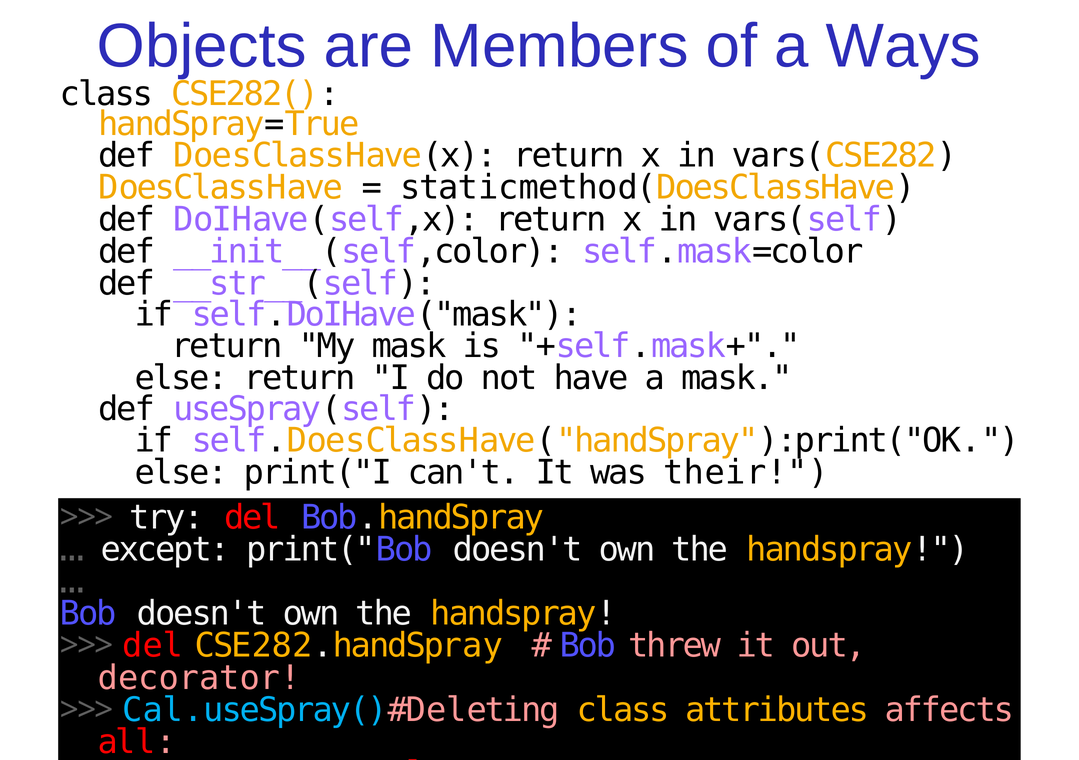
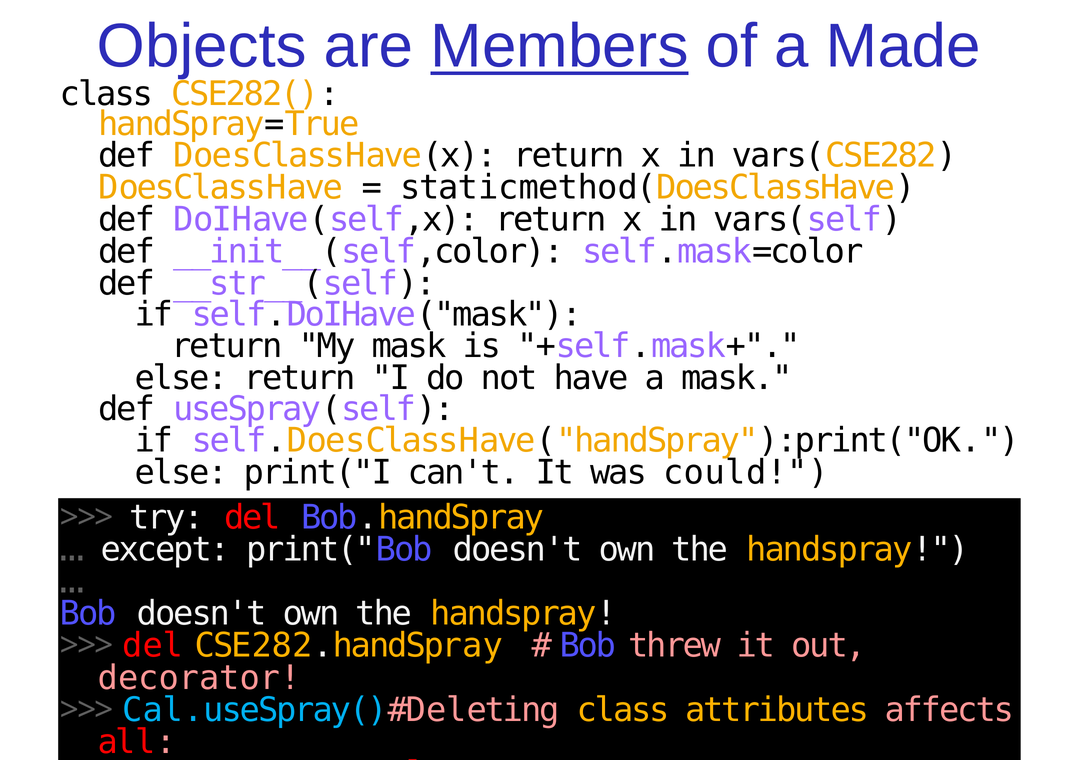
Members underline: none -> present
Ways: Ways -> Made
their: their -> could
